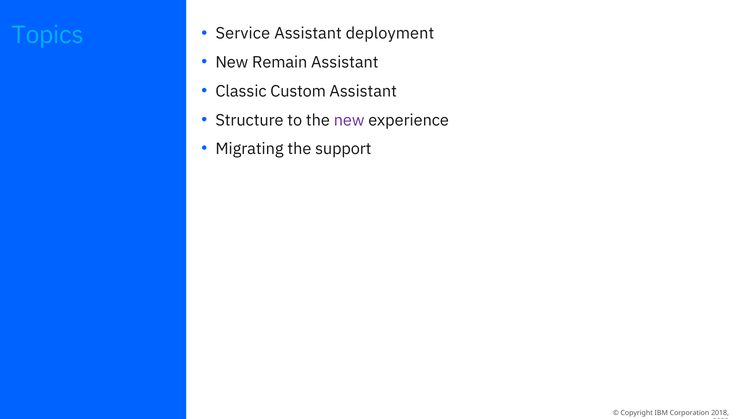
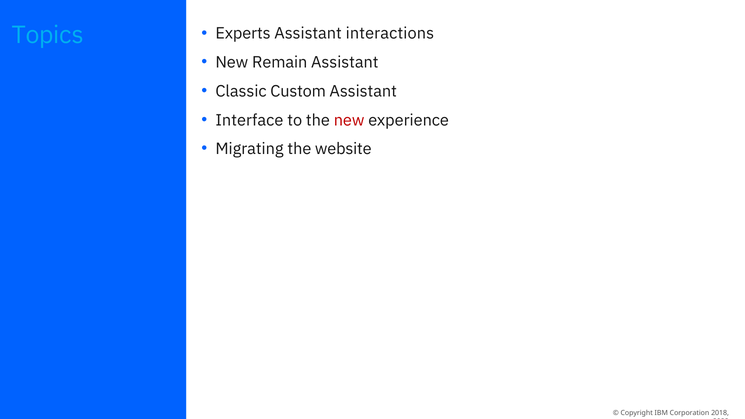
Service: Service -> Experts
deployment: deployment -> interactions
Structure: Structure -> Interface
new at (349, 120) colour: purple -> red
support: support -> website
